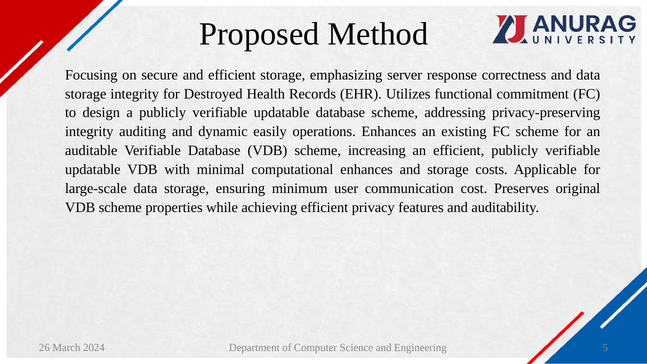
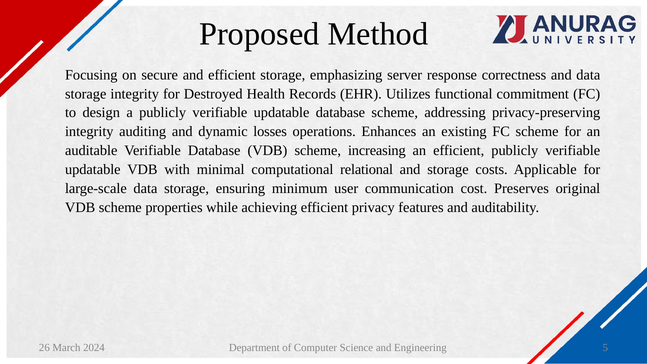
easily: easily -> losses
computational enhances: enhances -> relational
